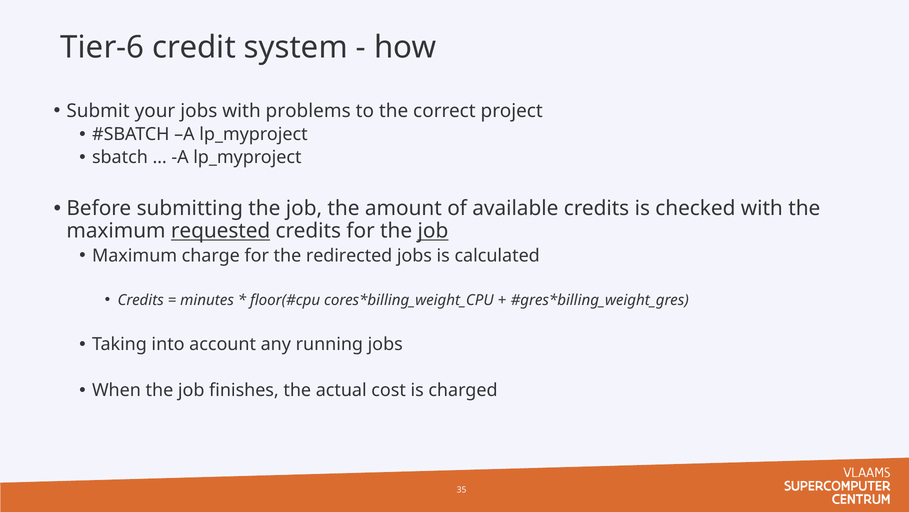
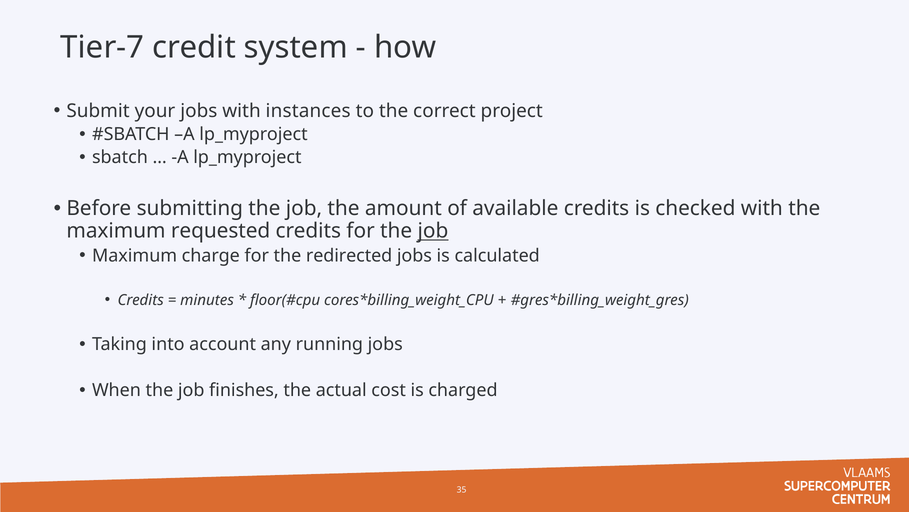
Tier-6: Tier-6 -> Tier-7
problems: problems -> instances
requested underline: present -> none
